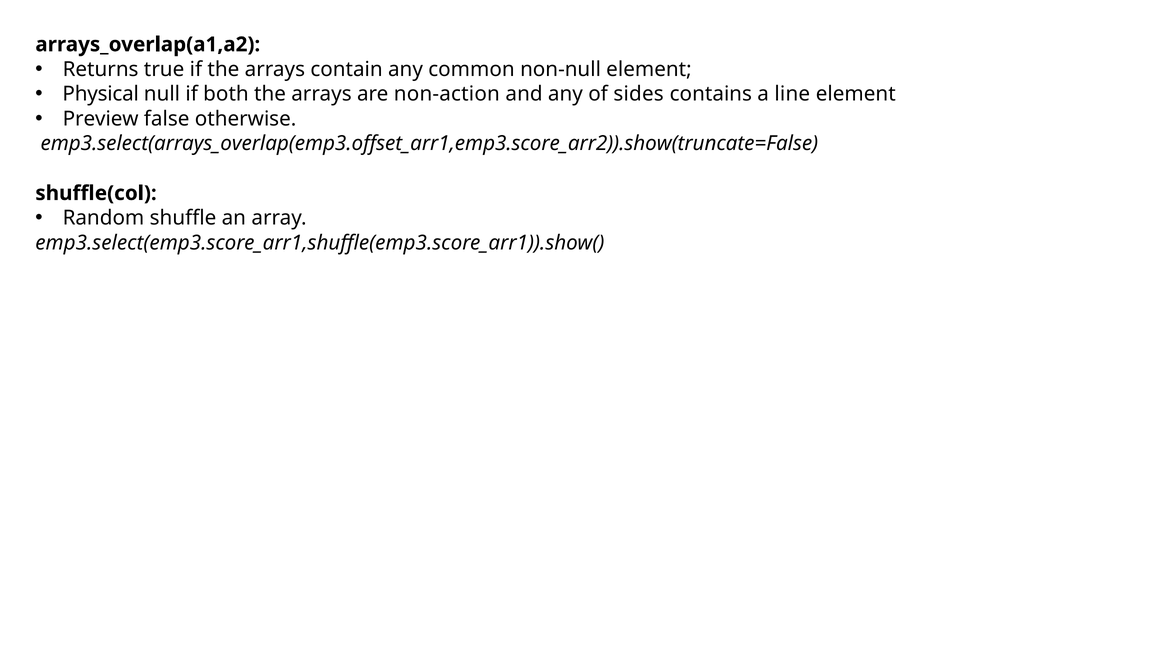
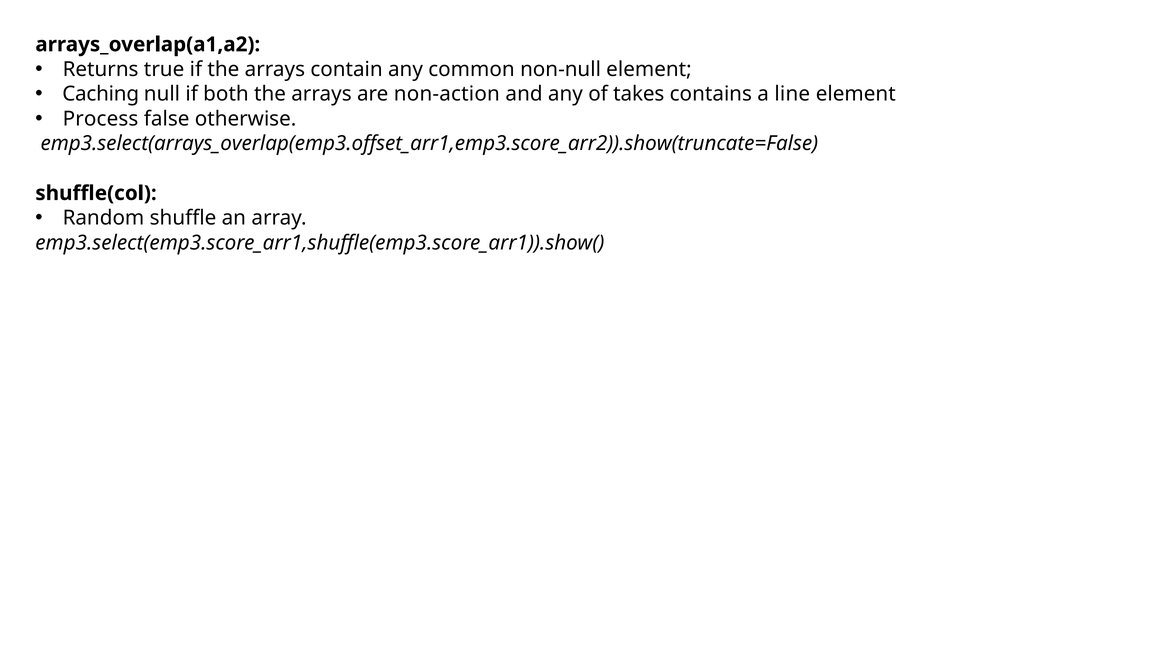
Physical: Physical -> Caching
sides: sides -> takes
Preview: Preview -> Process
